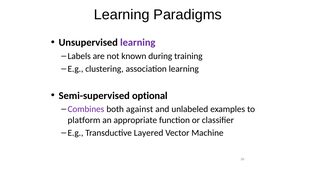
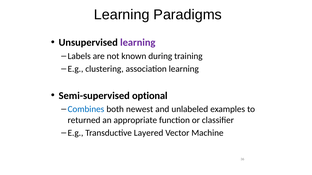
Combines colour: purple -> blue
against: against -> newest
platform: platform -> returned
